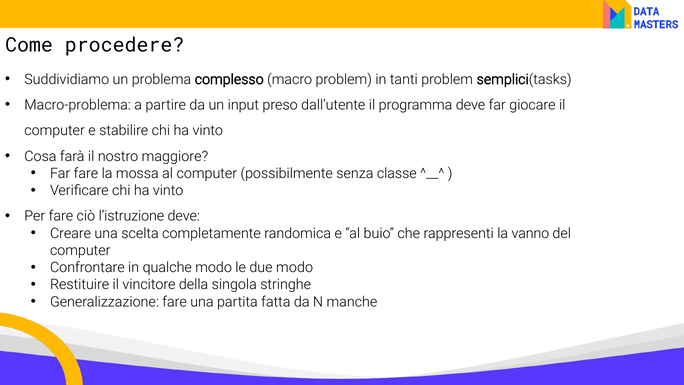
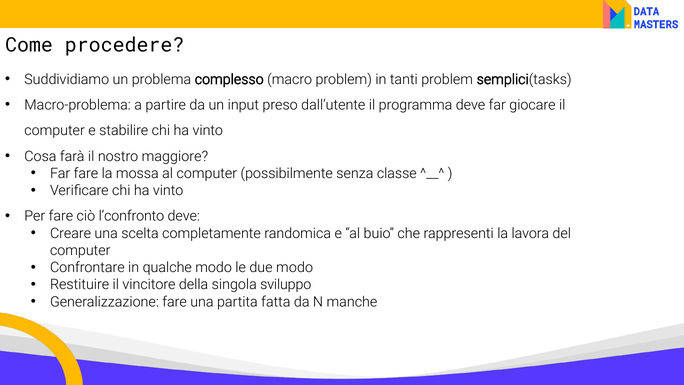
l’istruzione: l’istruzione -> l’confronto
vanno: vanno -> lavora
stringhe: stringhe -> sviluppo
